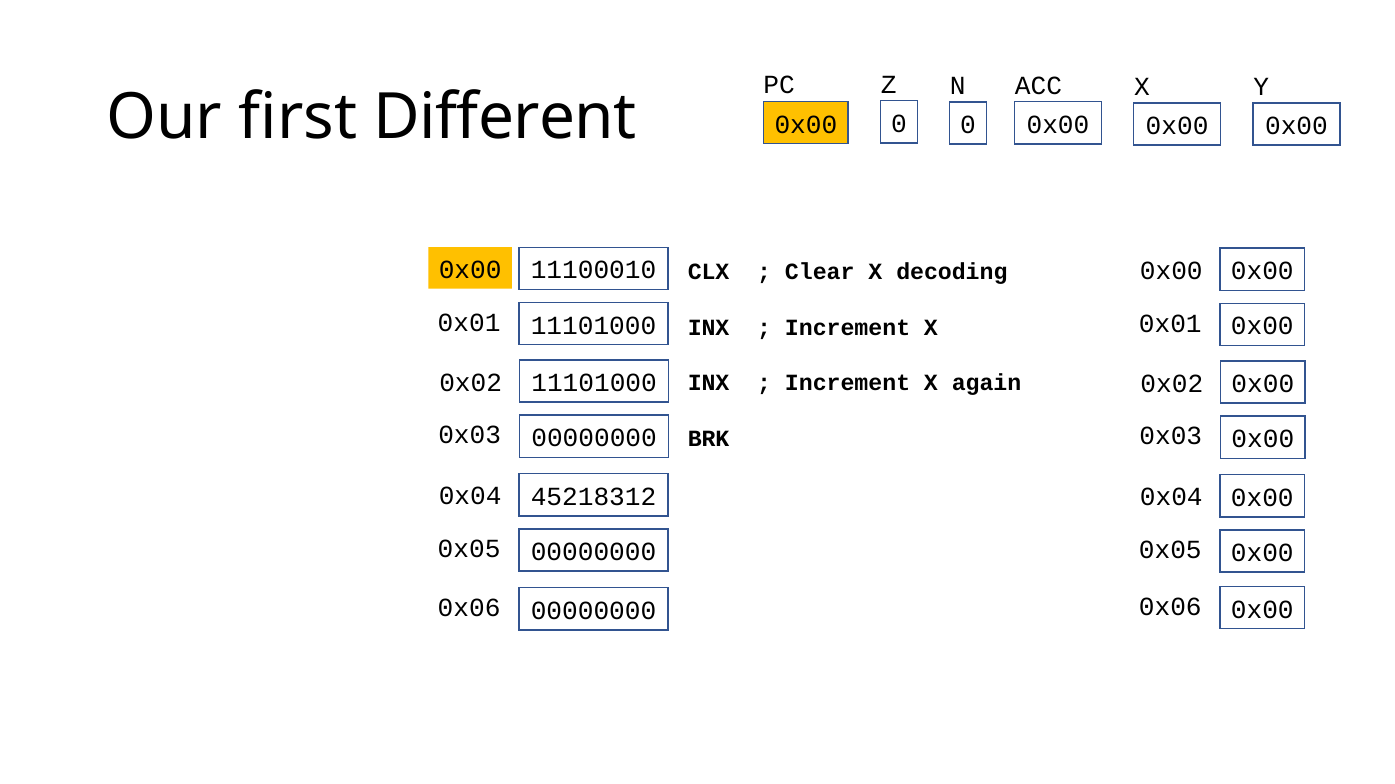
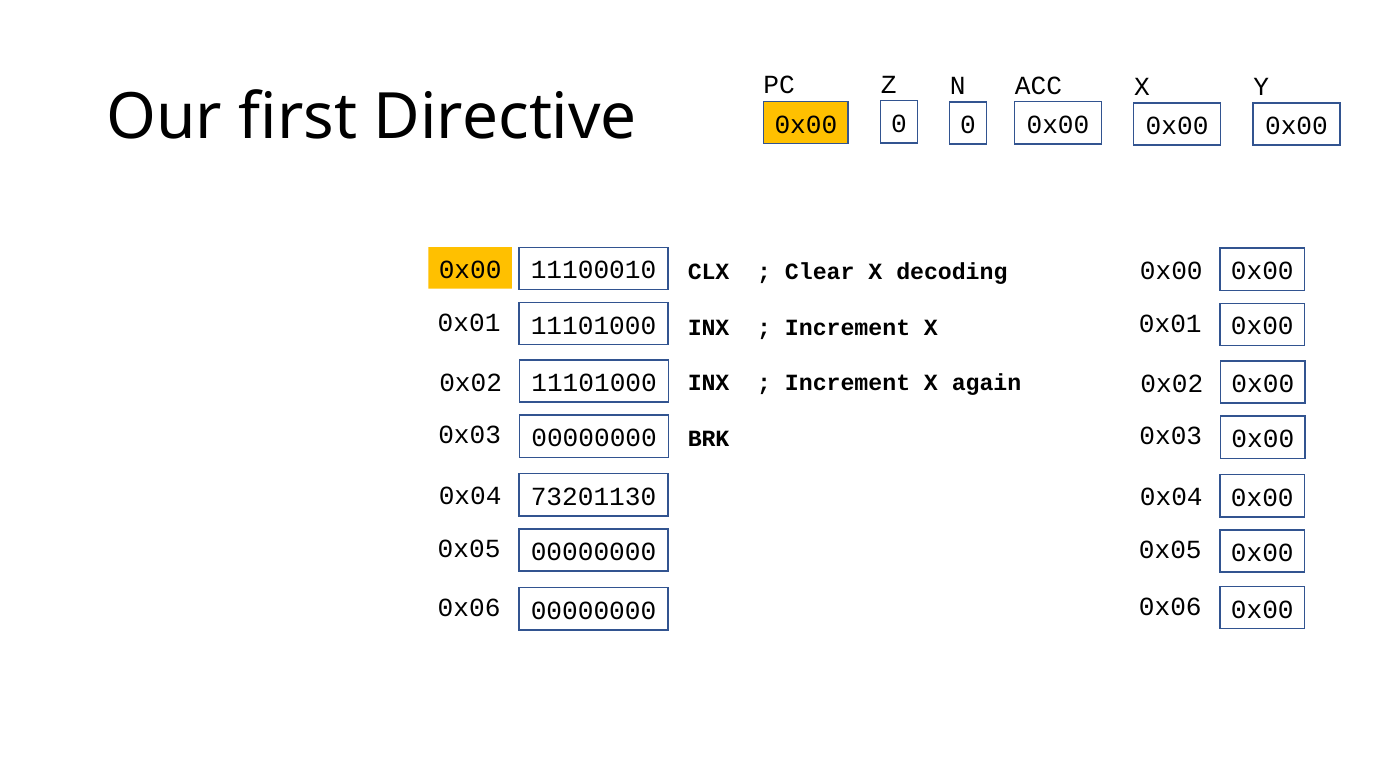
Different: Different -> Directive
45218312: 45218312 -> 73201130
